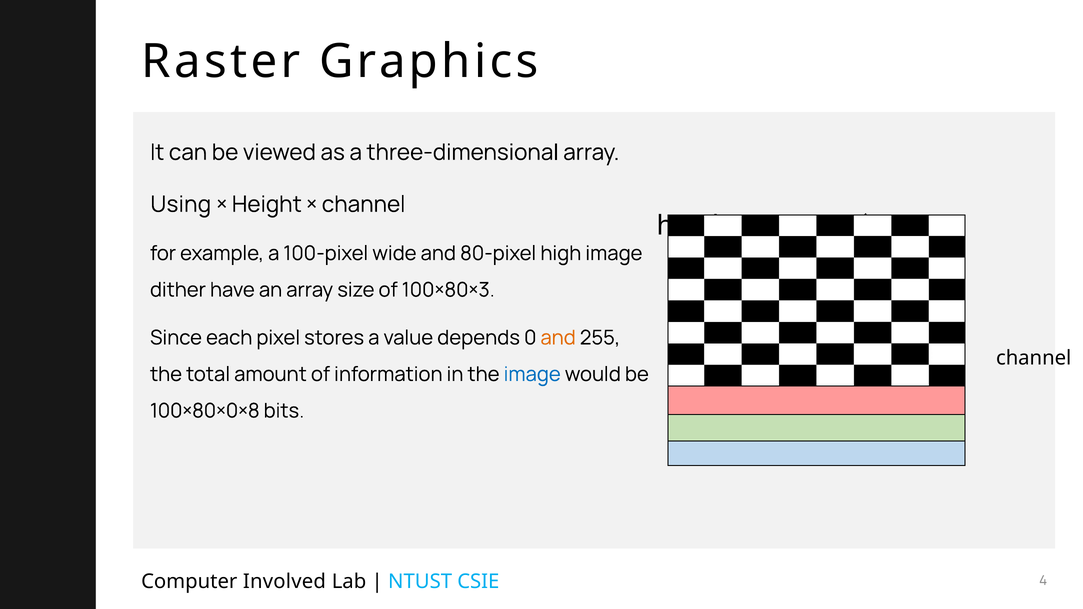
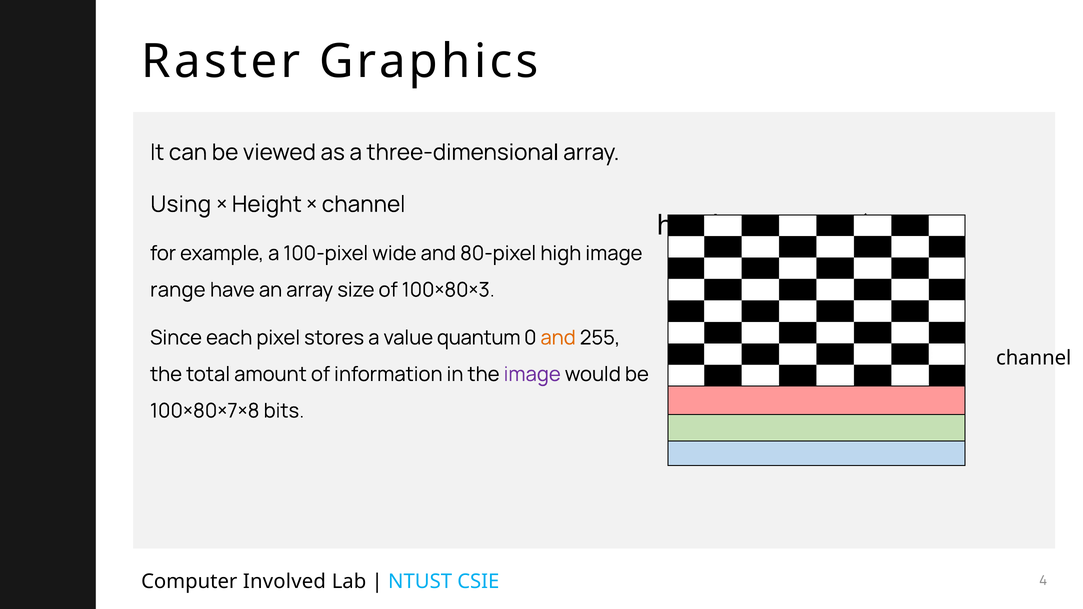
dither: dither -> range
depends: depends -> quantum
image at (532, 374) colour: blue -> purple
100×80×0×8: 100×80×0×8 -> 100×80×7×8
